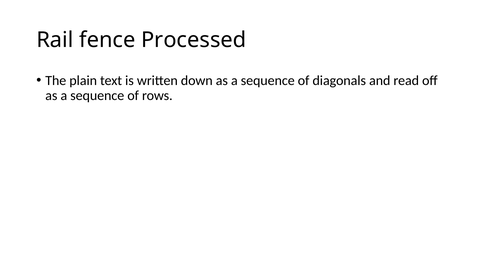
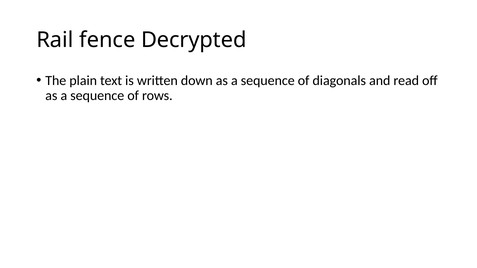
Processed: Processed -> Decrypted
